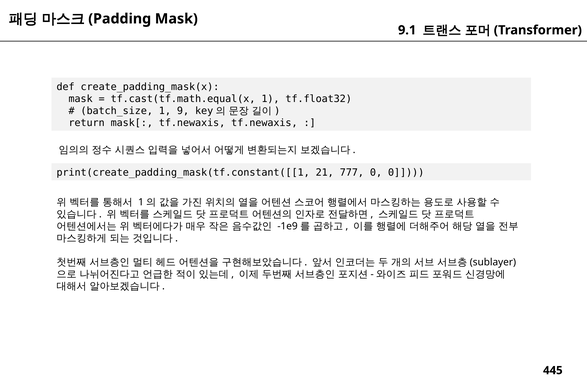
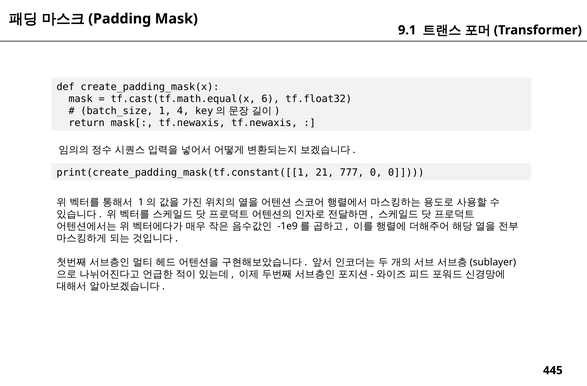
tf.cast(tf.math.equal(x 1: 1 -> 6
9: 9 -> 4
